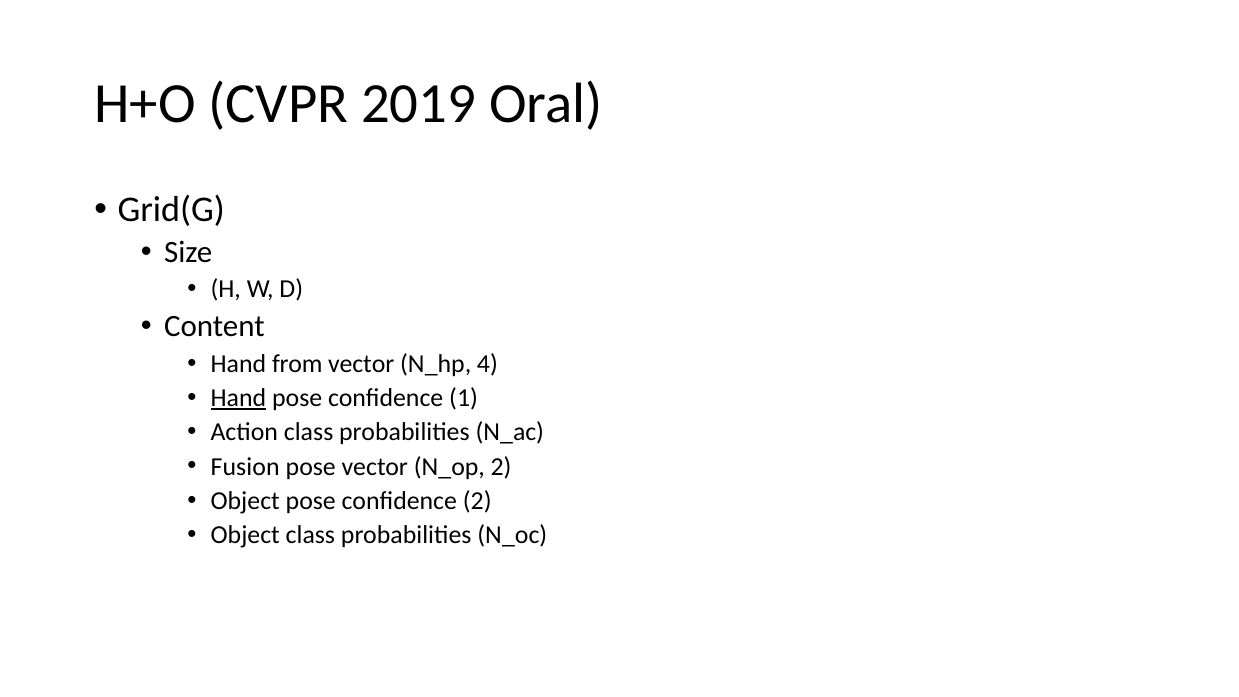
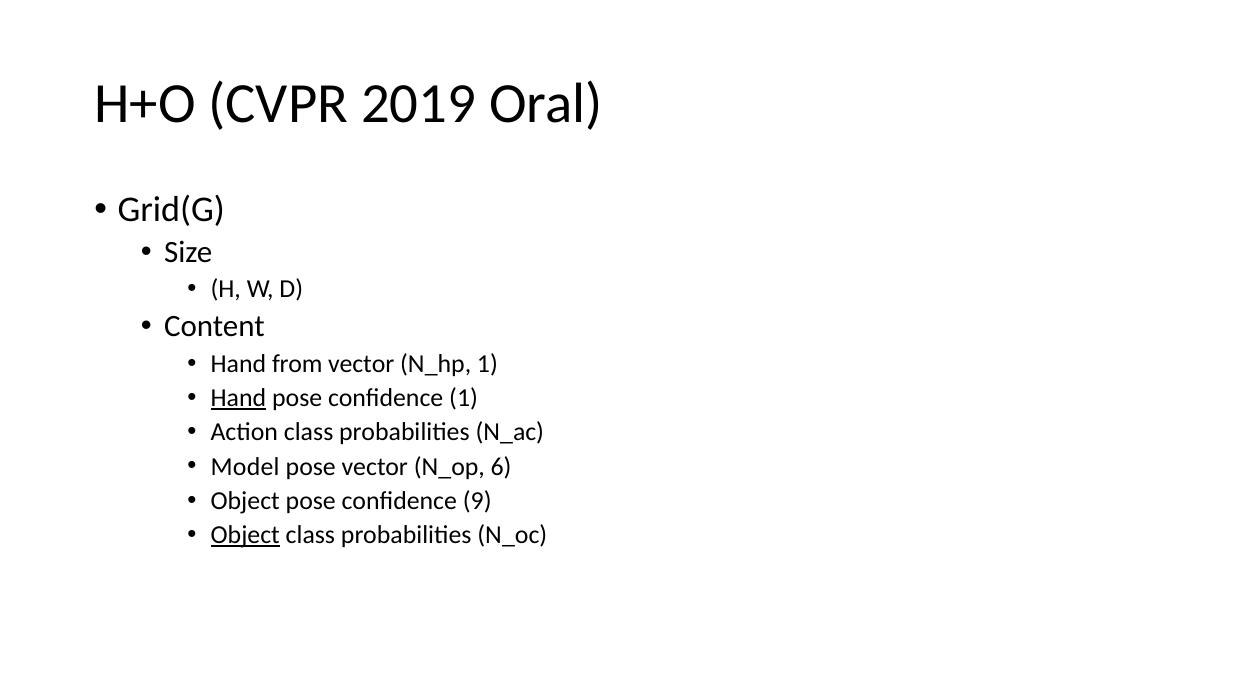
N_hp 4: 4 -> 1
Fusion: Fusion -> Model
N_op 2: 2 -> 6
confidence 2: 2 -> 9
Object at (245, 535) underline: none -> present
